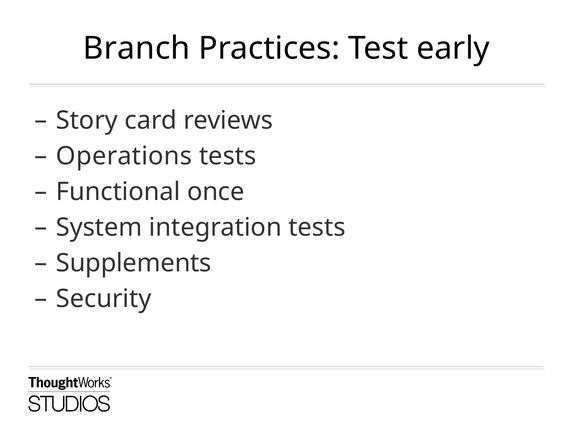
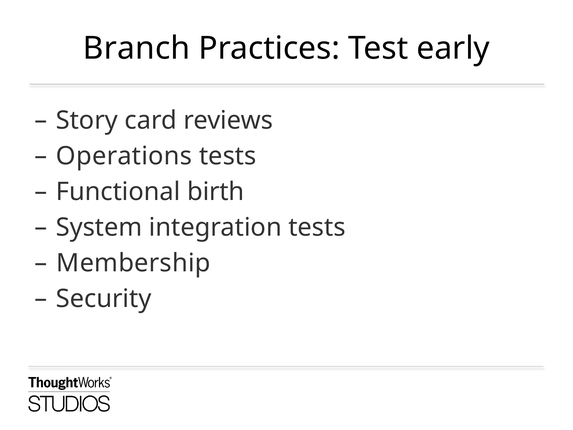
once: once -> birth
Supplements: Supplements -> Membership
